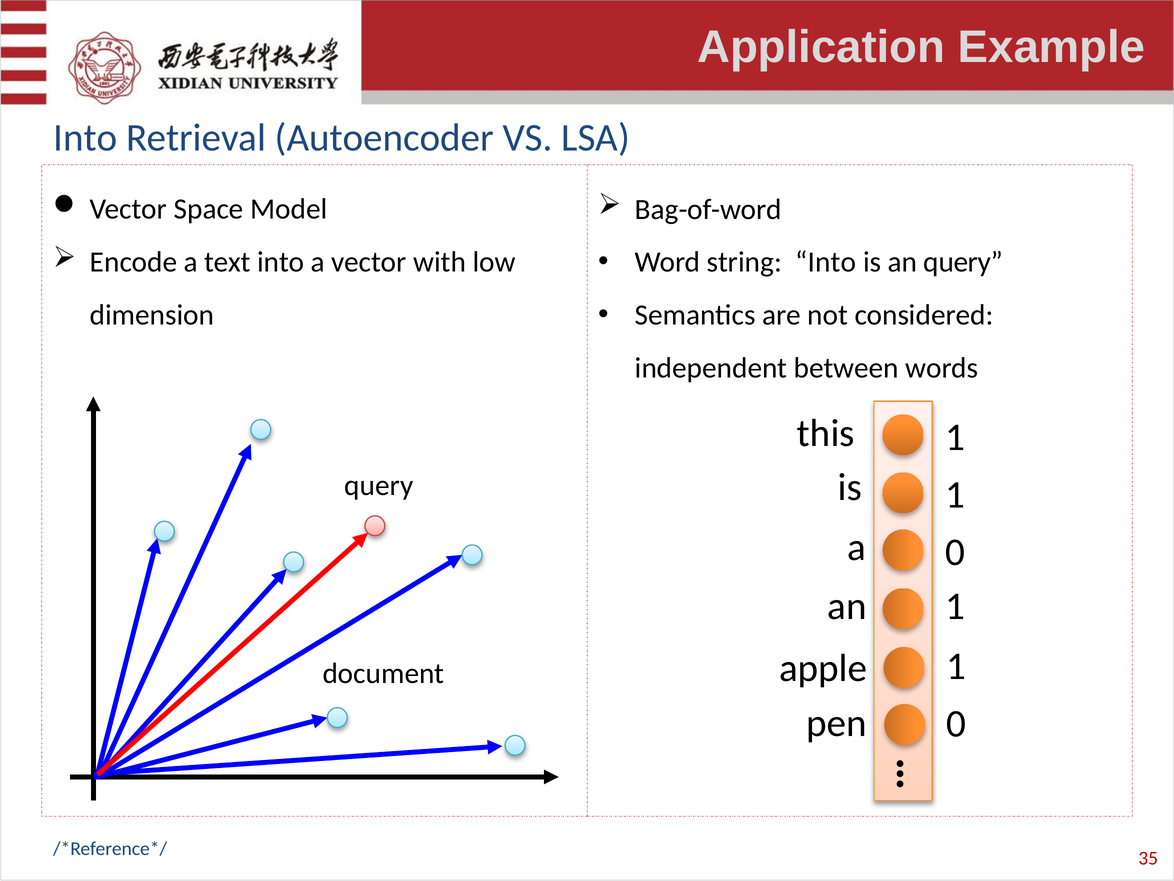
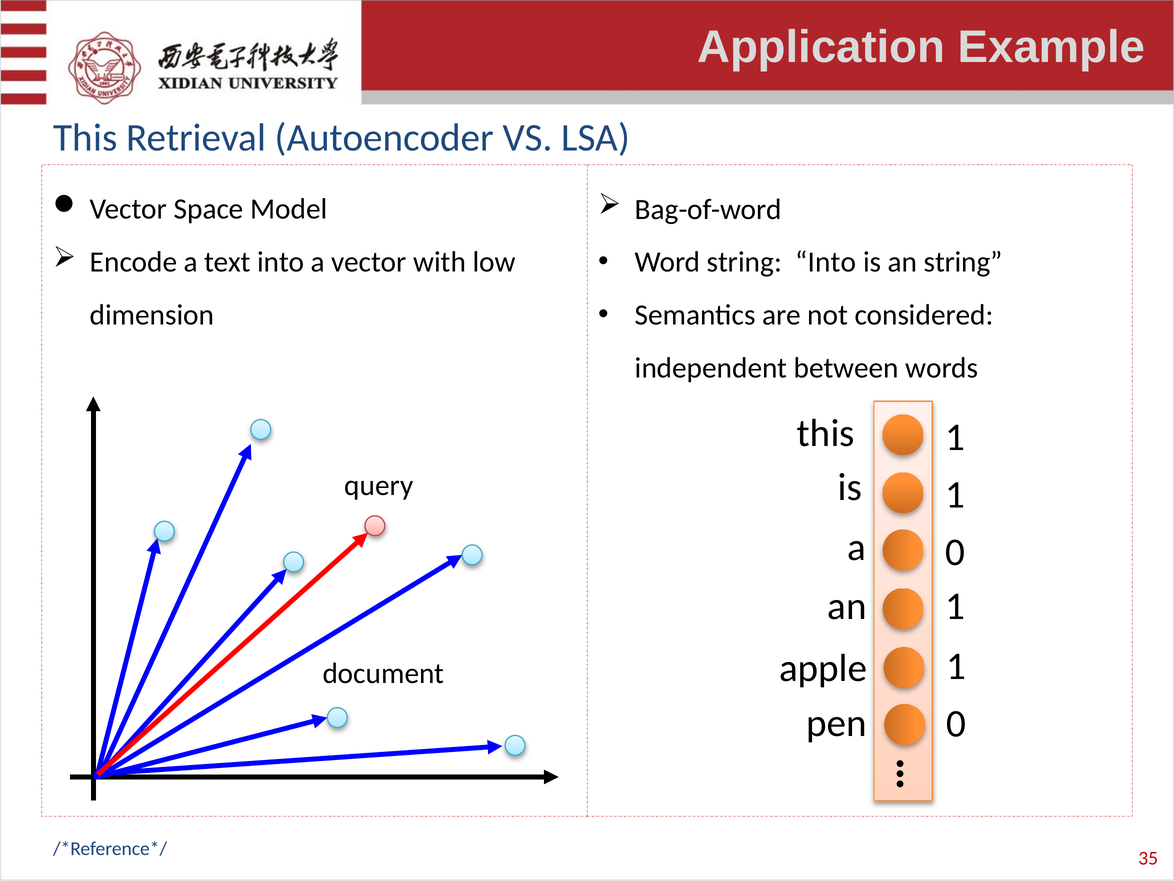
Into at (85, 138): Into -> This
an query: query -> string
